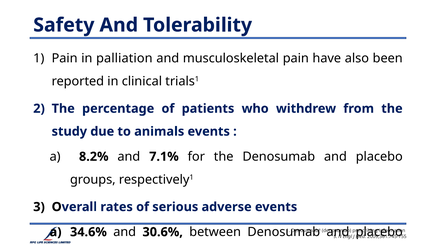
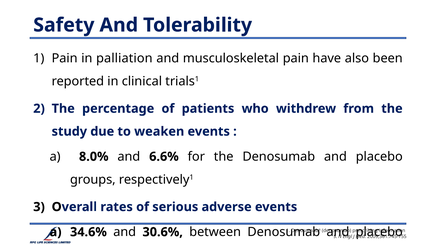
animals: animals -> weaken
8.2%: 8.2% -> 8.0%
7.1%: 7.1% -> 6.6%
